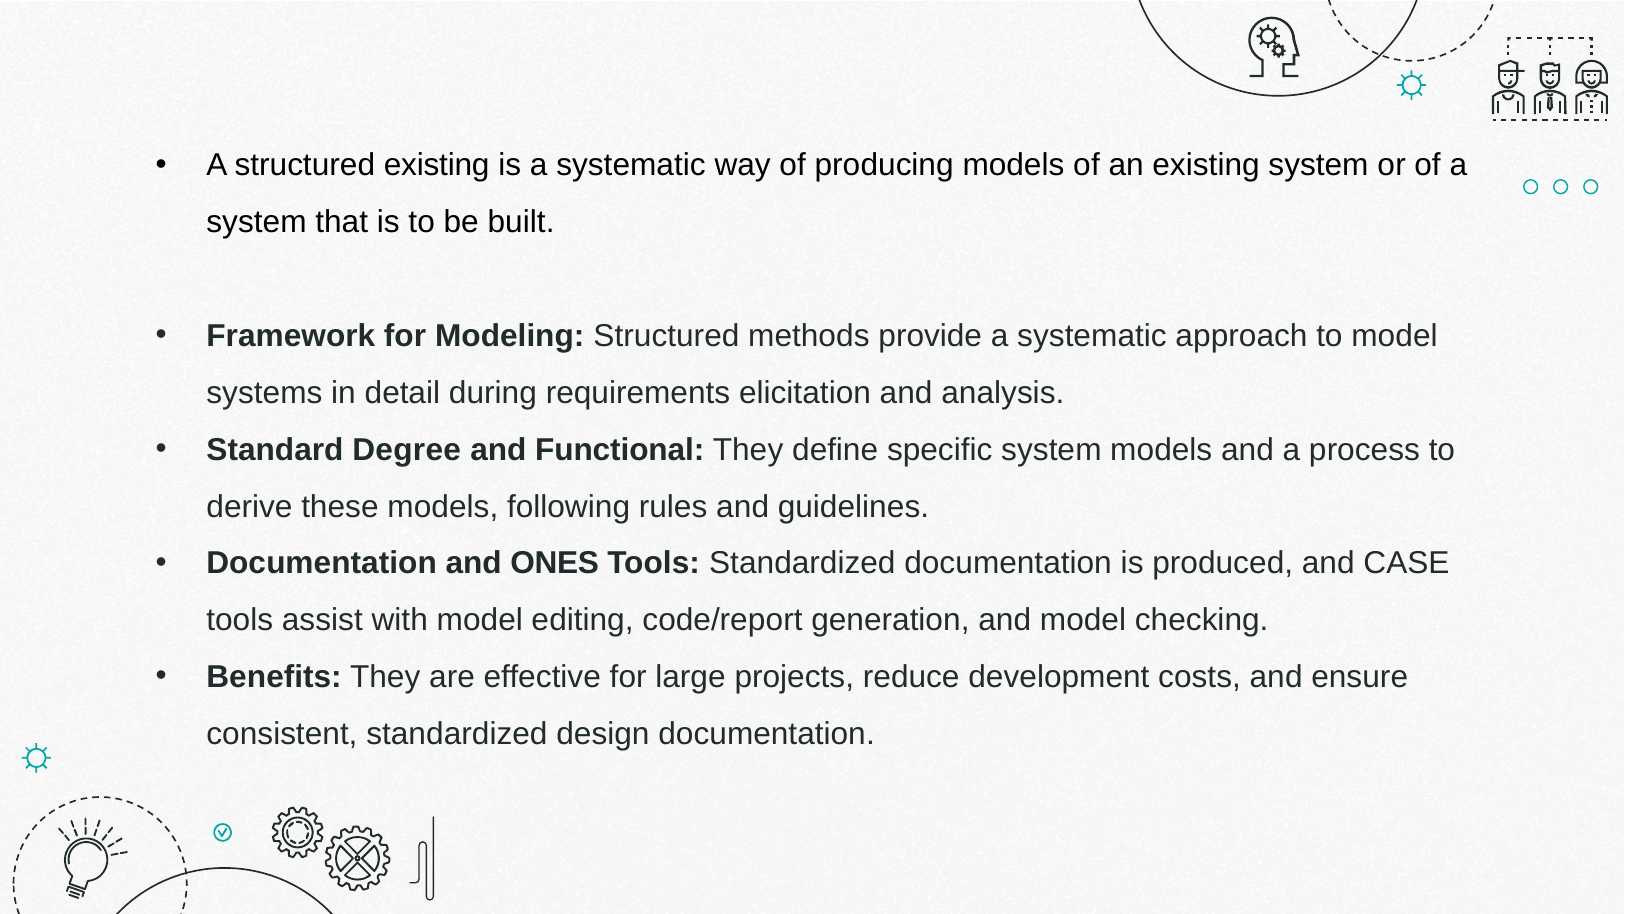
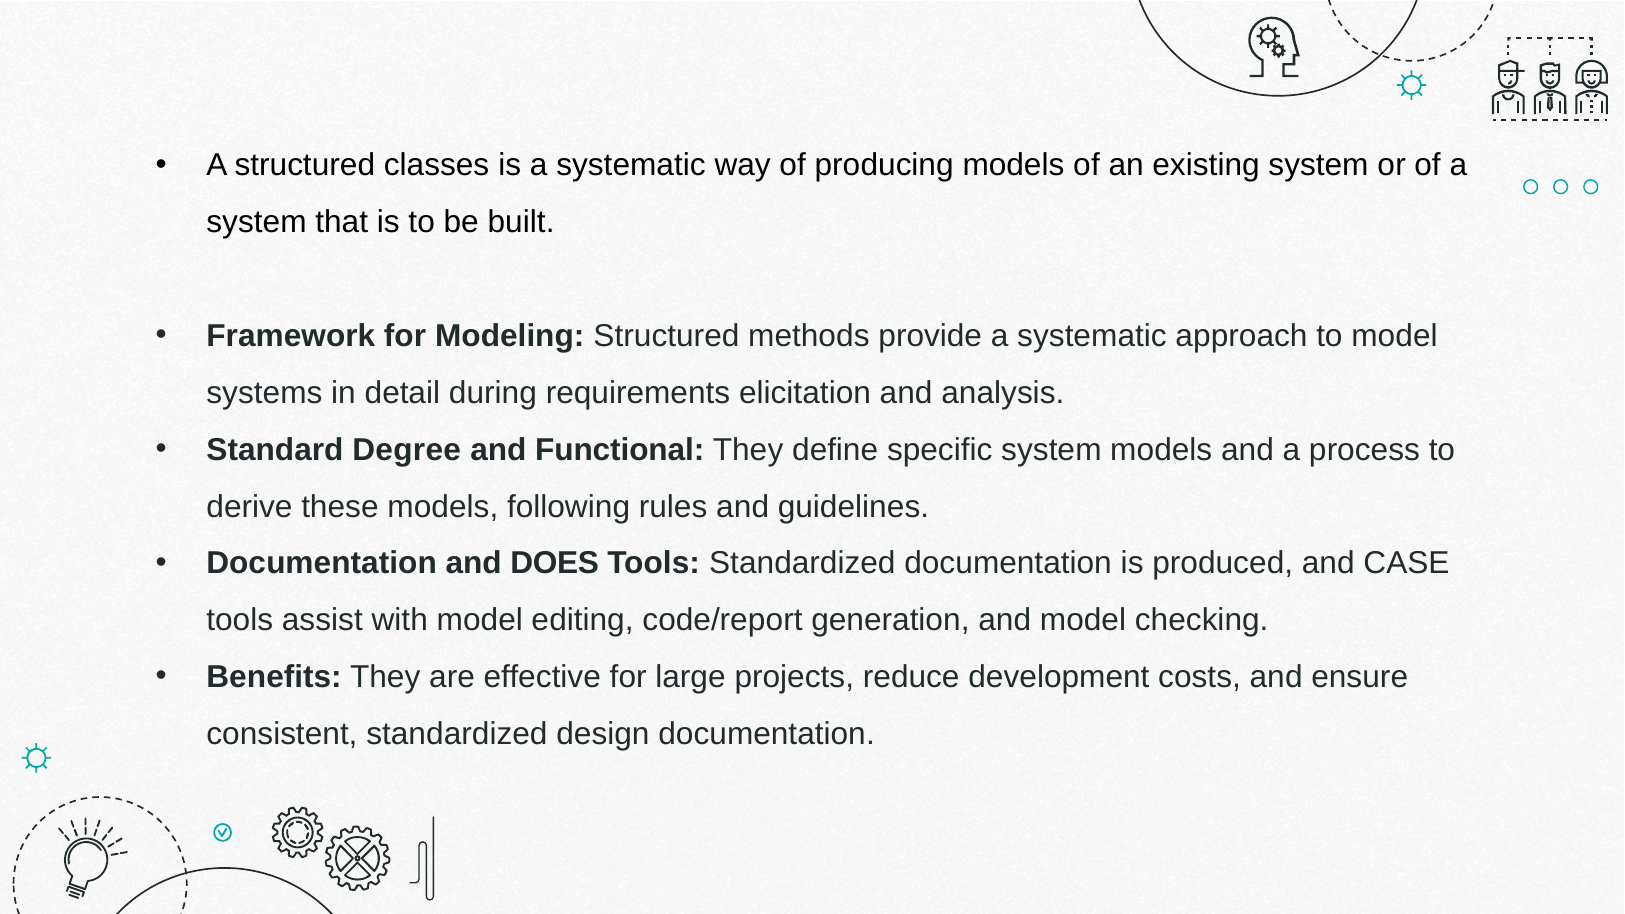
structured existing: existing -> classes
ONES: ONES -> DOES
